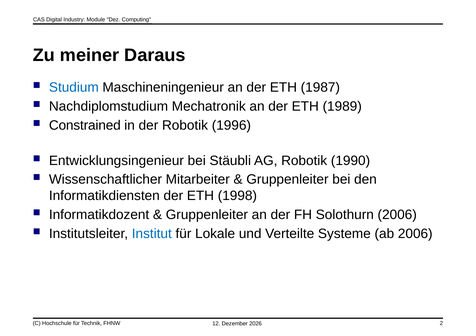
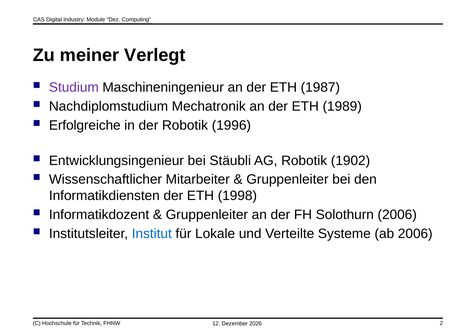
Daraus: Daraus -> Verlegt
Studium colour: blue -> purple
Constrained: Constrained -> Erfolgreiche
1990: 1990 -> 1902
